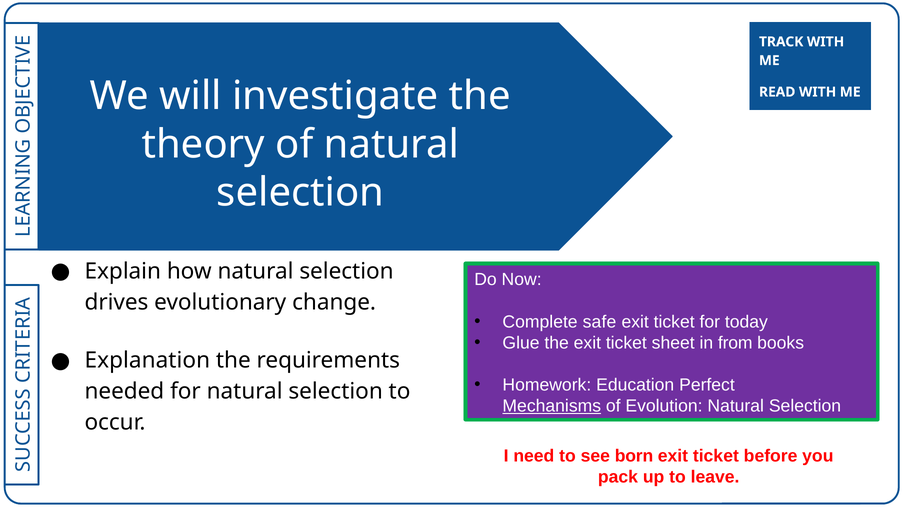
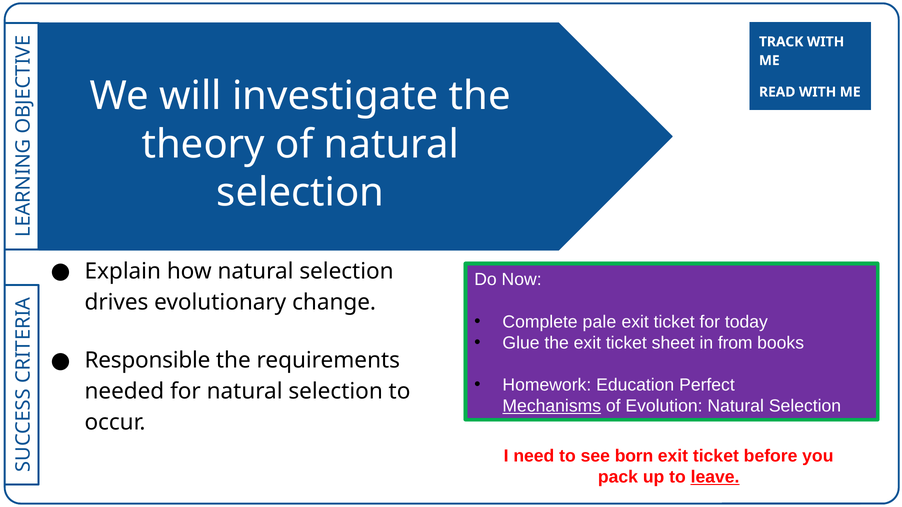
safe: safe -> pale
Explanation: Explanation -> Responsible
leave underline: none -> present
